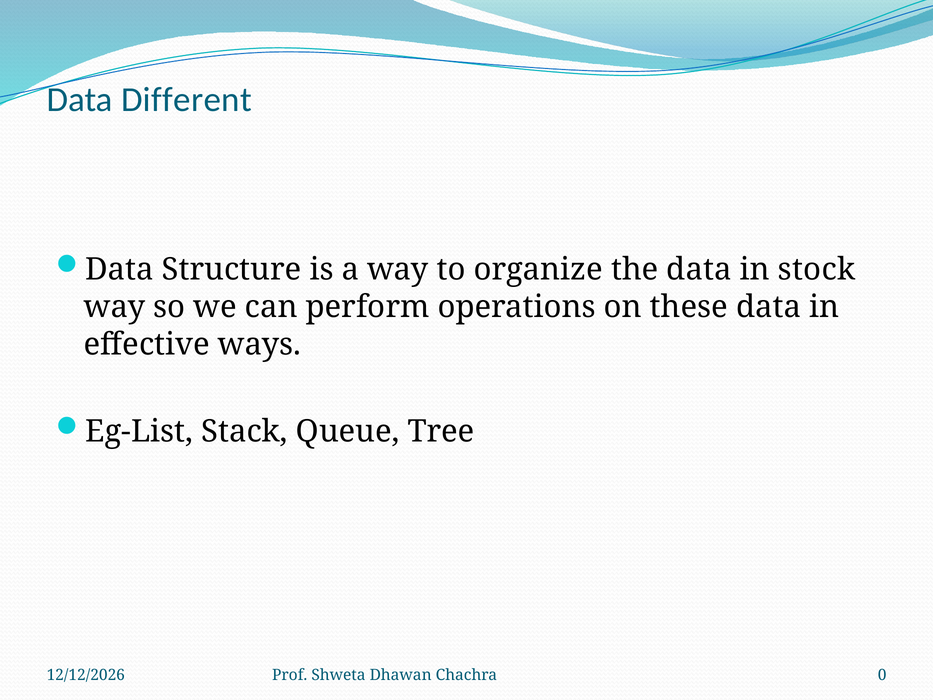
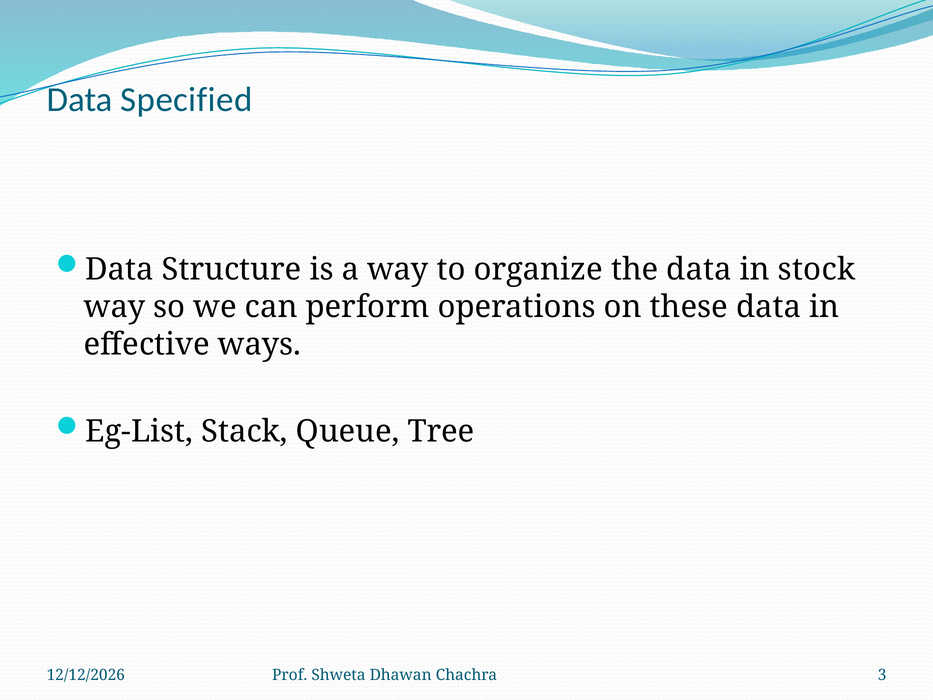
Different: Different -> Specified
0: 0 -> 3
